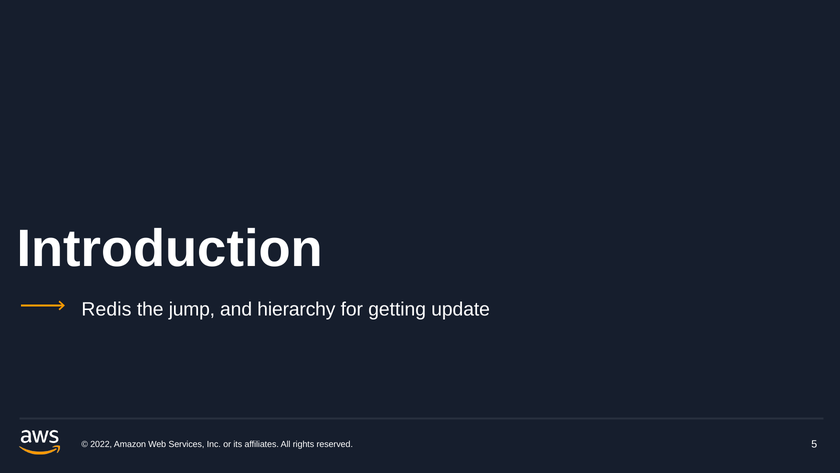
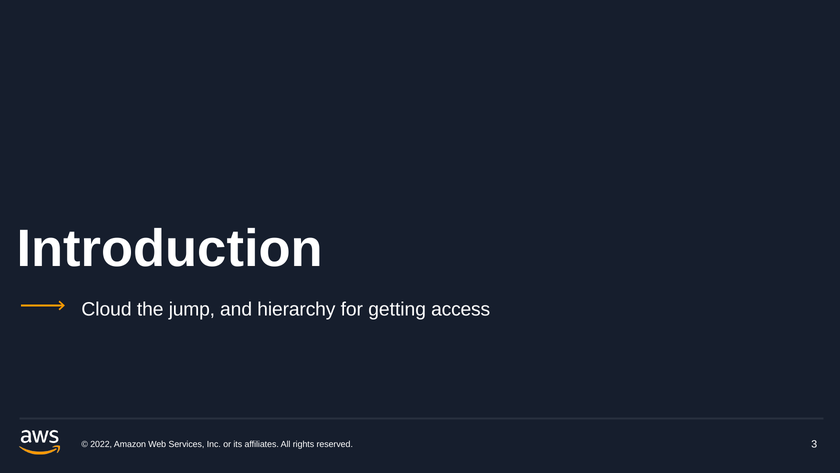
Redis: Redis -> Cloud
update: update -> access
5: 5 -> 3
